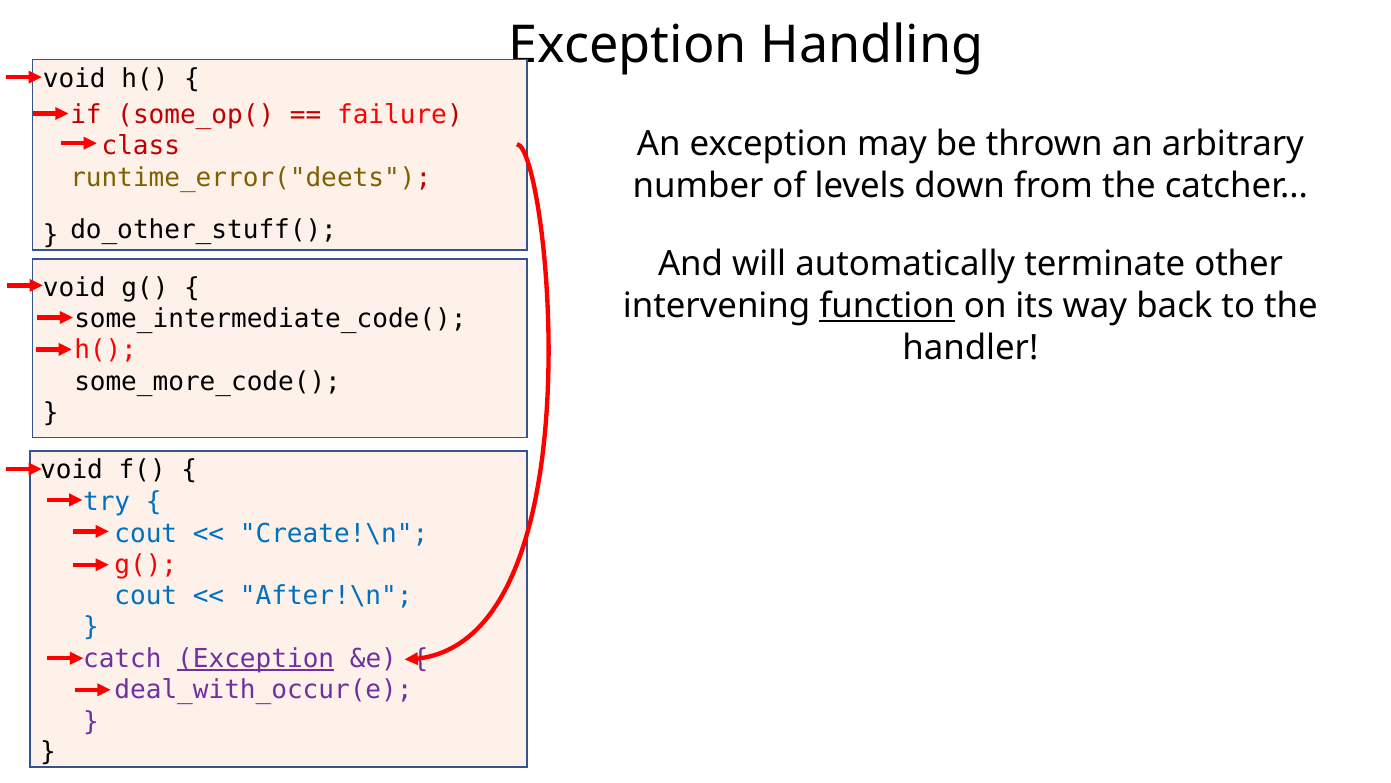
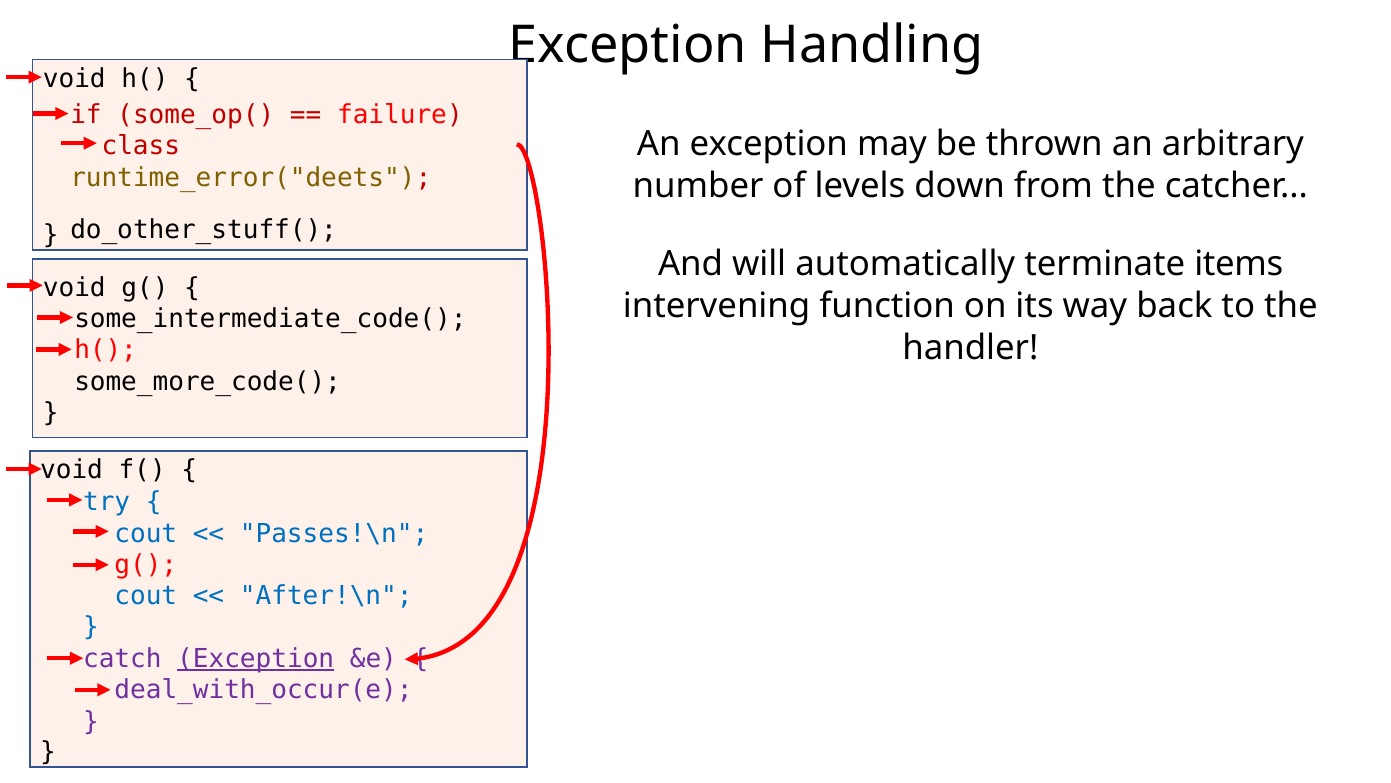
other: other -> items
function underline: present -> none
Create!\n: Create!\n -> Passes!\n
